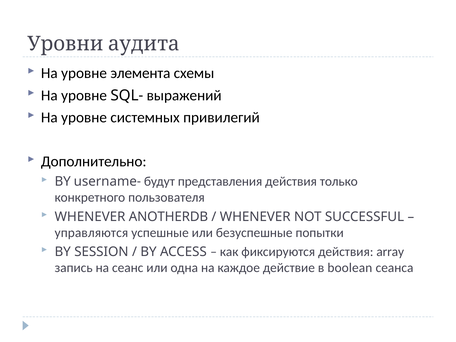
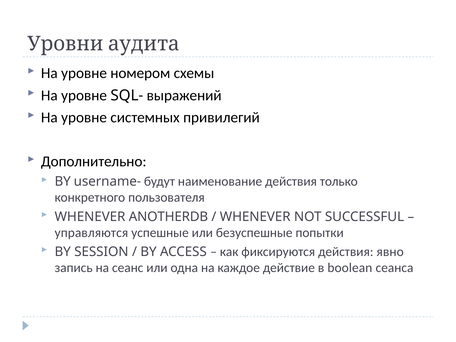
элемента: элемента -> номером
представления: представления -> наименование
array: array -> явно
